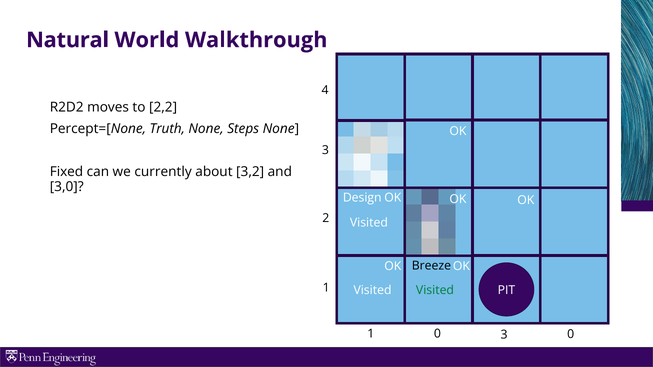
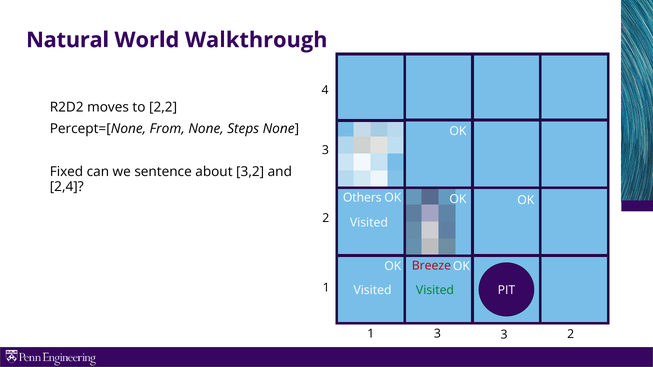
Truth: Truth -> From
currently: currently -> sentence
3,0: 3,0 -> 2,4
Design: Design -> Others
Breeze colour: black -> red
1 0: 0 -> 3
3 0: 0 -> 2
